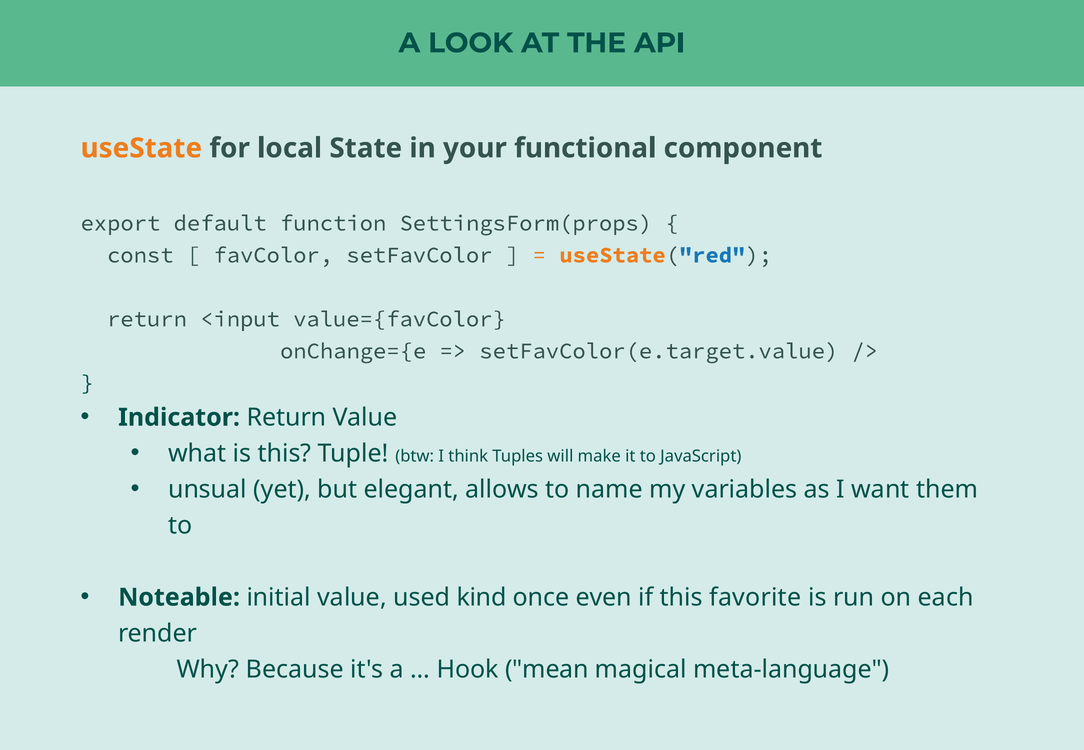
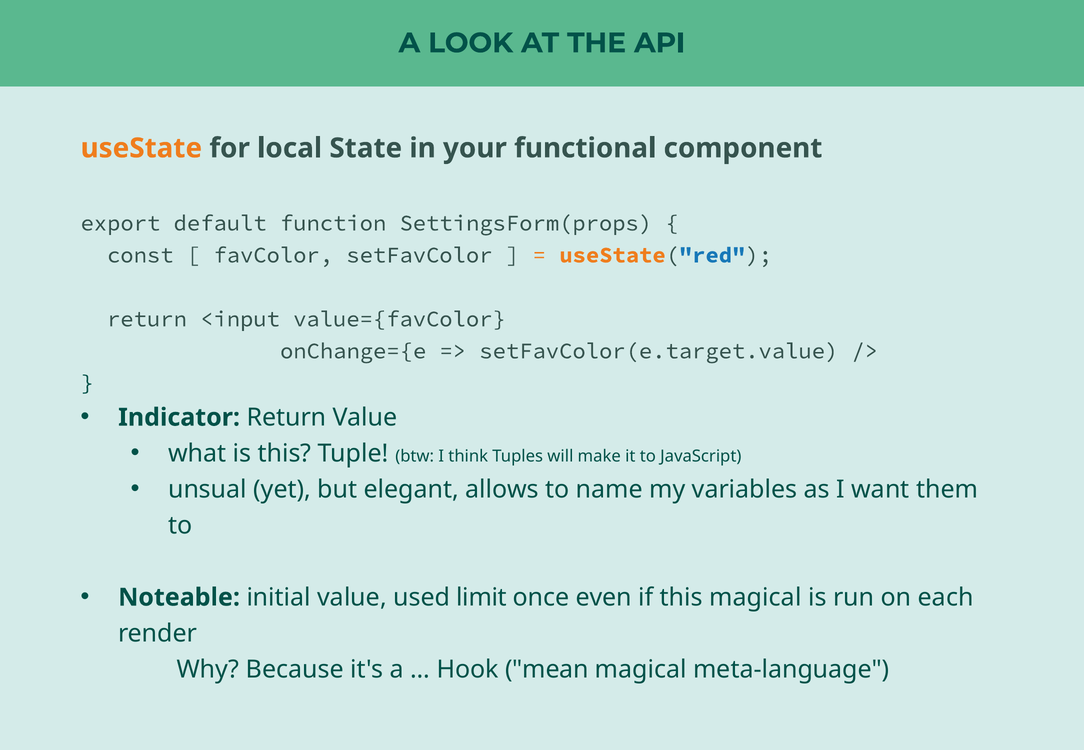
kind: kind -> limit
this favorite: favorite -> magical
